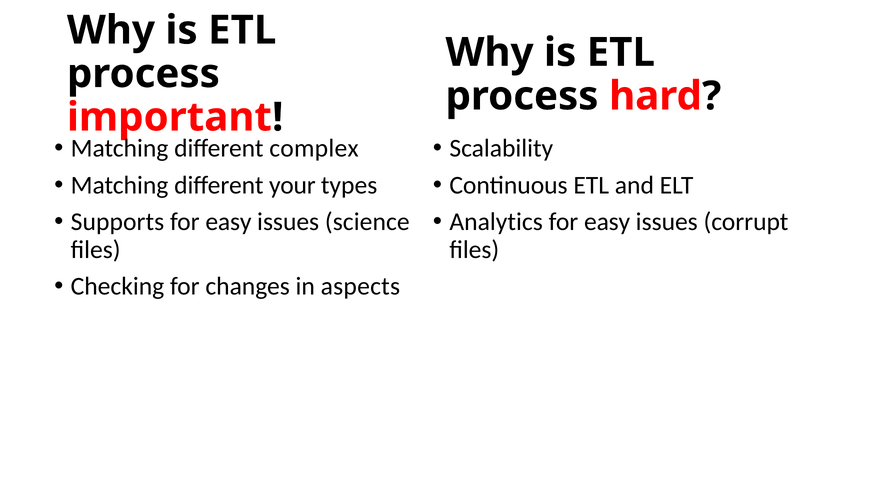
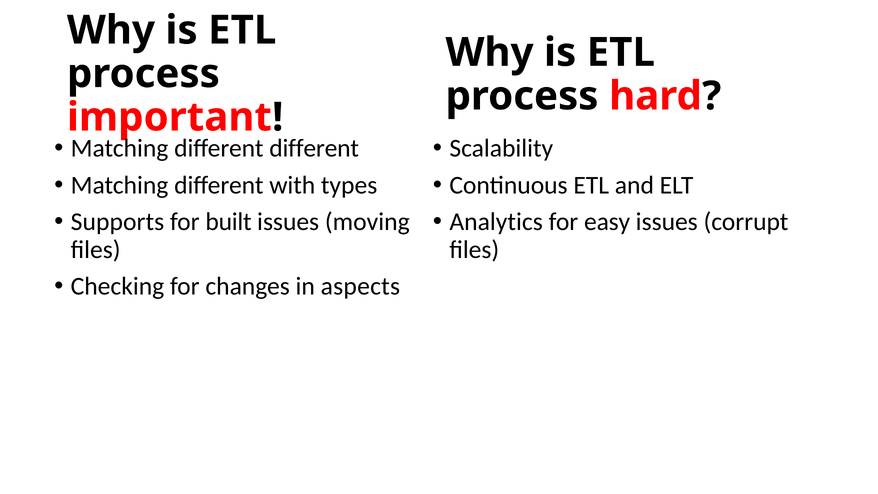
complex at (314, 148): complex -> different
your: your -> with
easy at (228, 222): easy -> built
science: science -> moving
